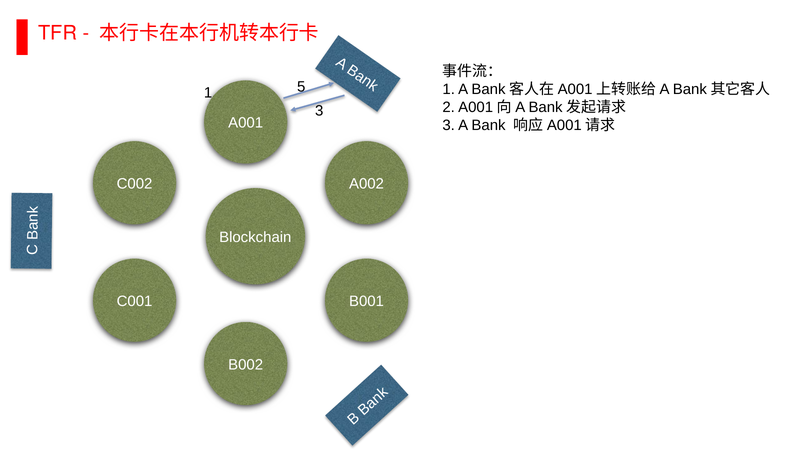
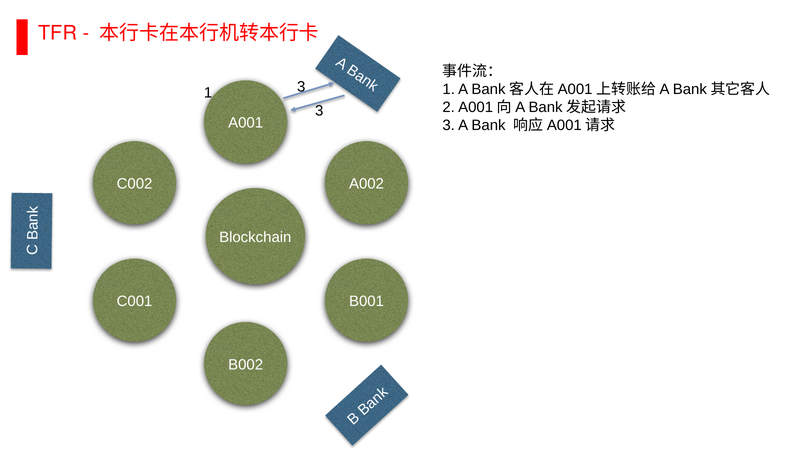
1 5: 5 -> 3
